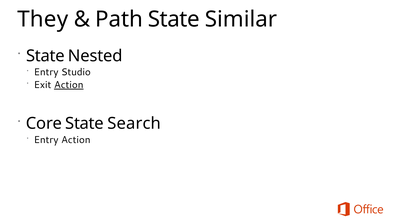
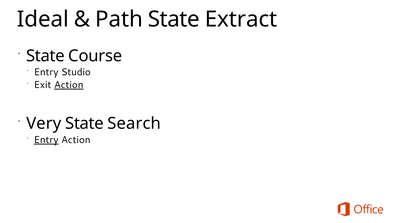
They: They -> Ideal
Similar: Similar -> Extract
Nested: Nested -> Course
Core: Core -> Very
Entry at (46, 140) underline: none -> present
